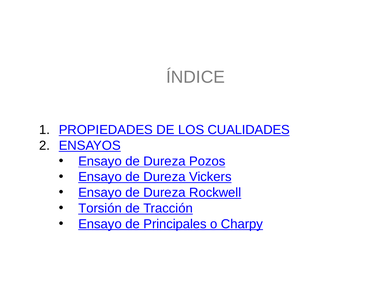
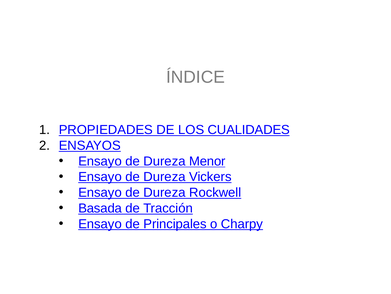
Pozos: Pozos -> Menor
Torsión: Torsión -> Basada
